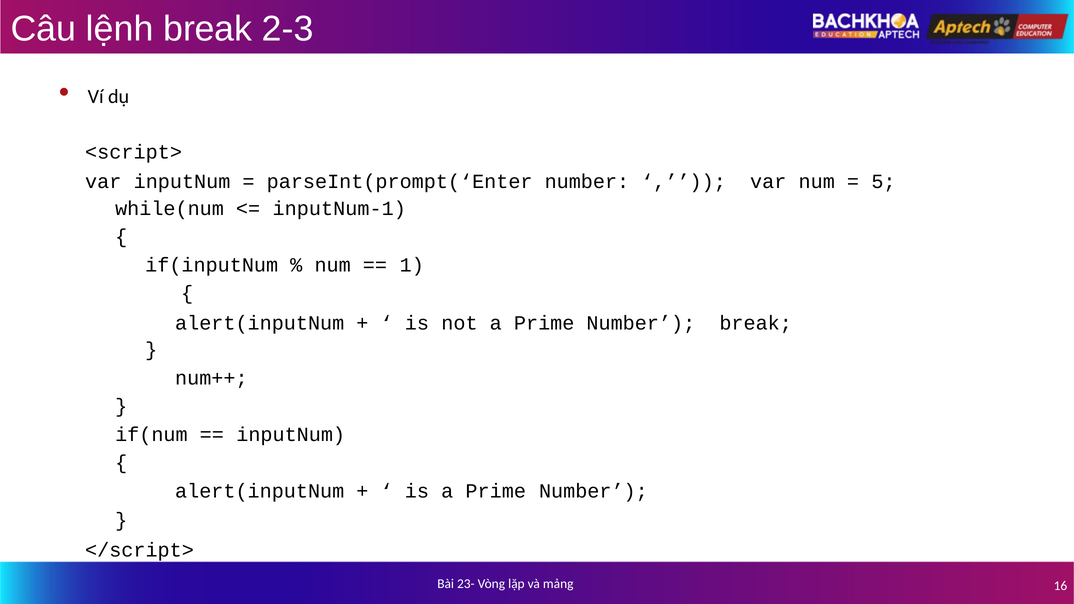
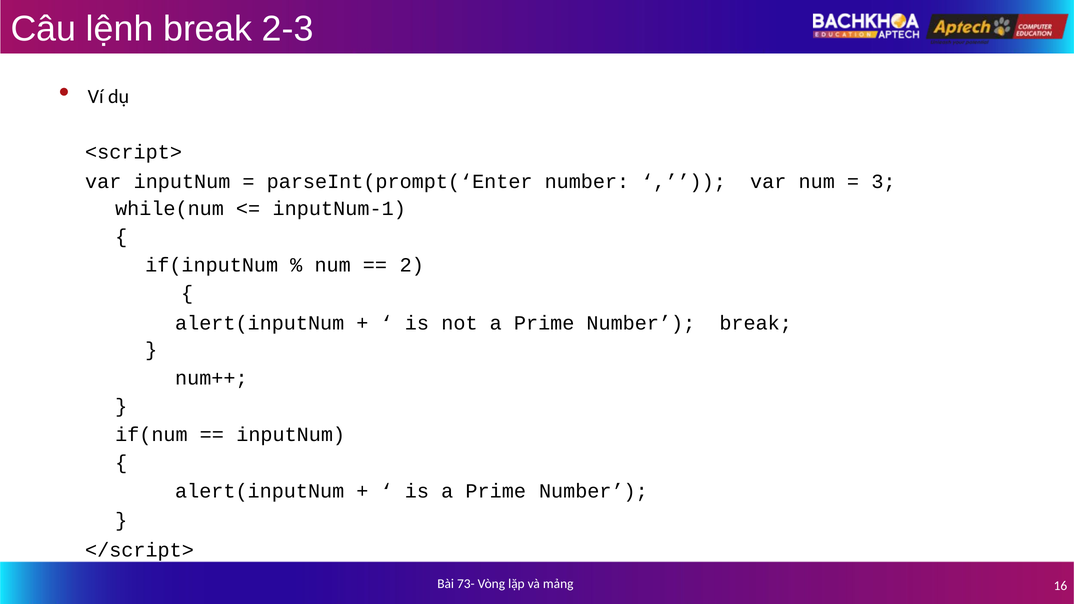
5: 5 -> 3
1: 1 -> 2
23-: 23- -> 73-
